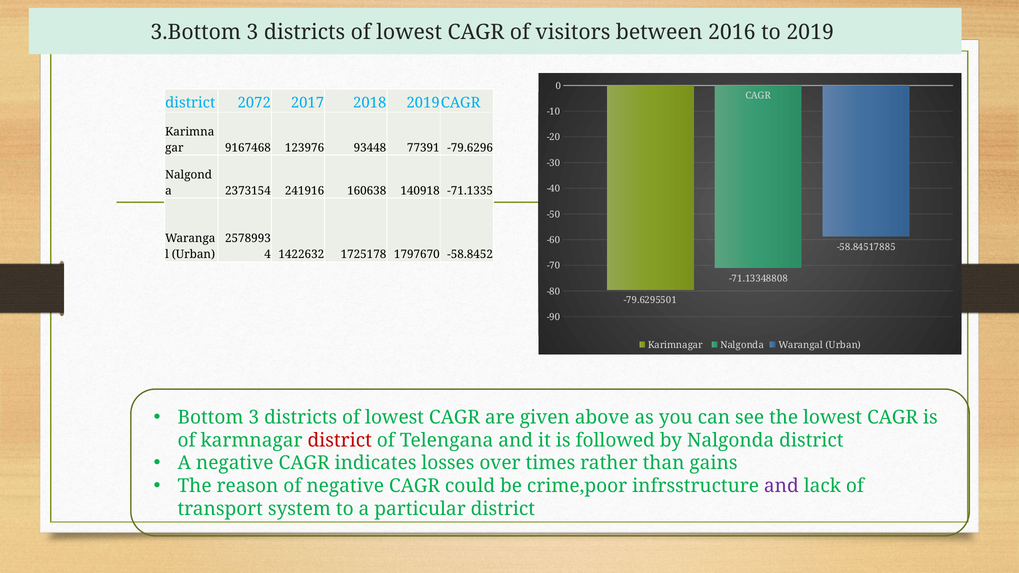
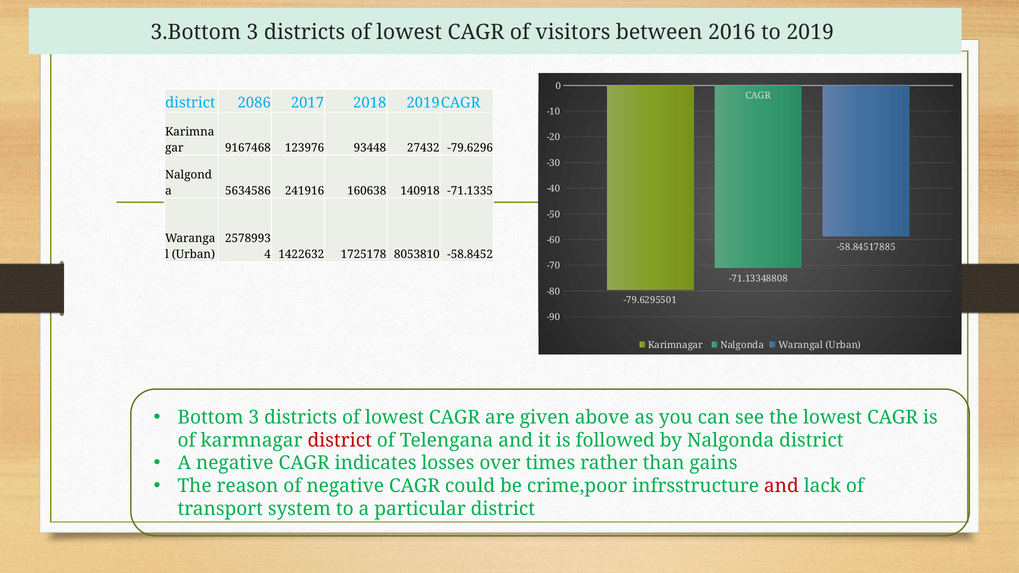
2072: 2072 -> 2086
77391: 77391 -> 27432
2373154: 2373154 -> 5634586
1797670: 1797670 -> 8053810
and at (781, 486) colour: purple -> red
